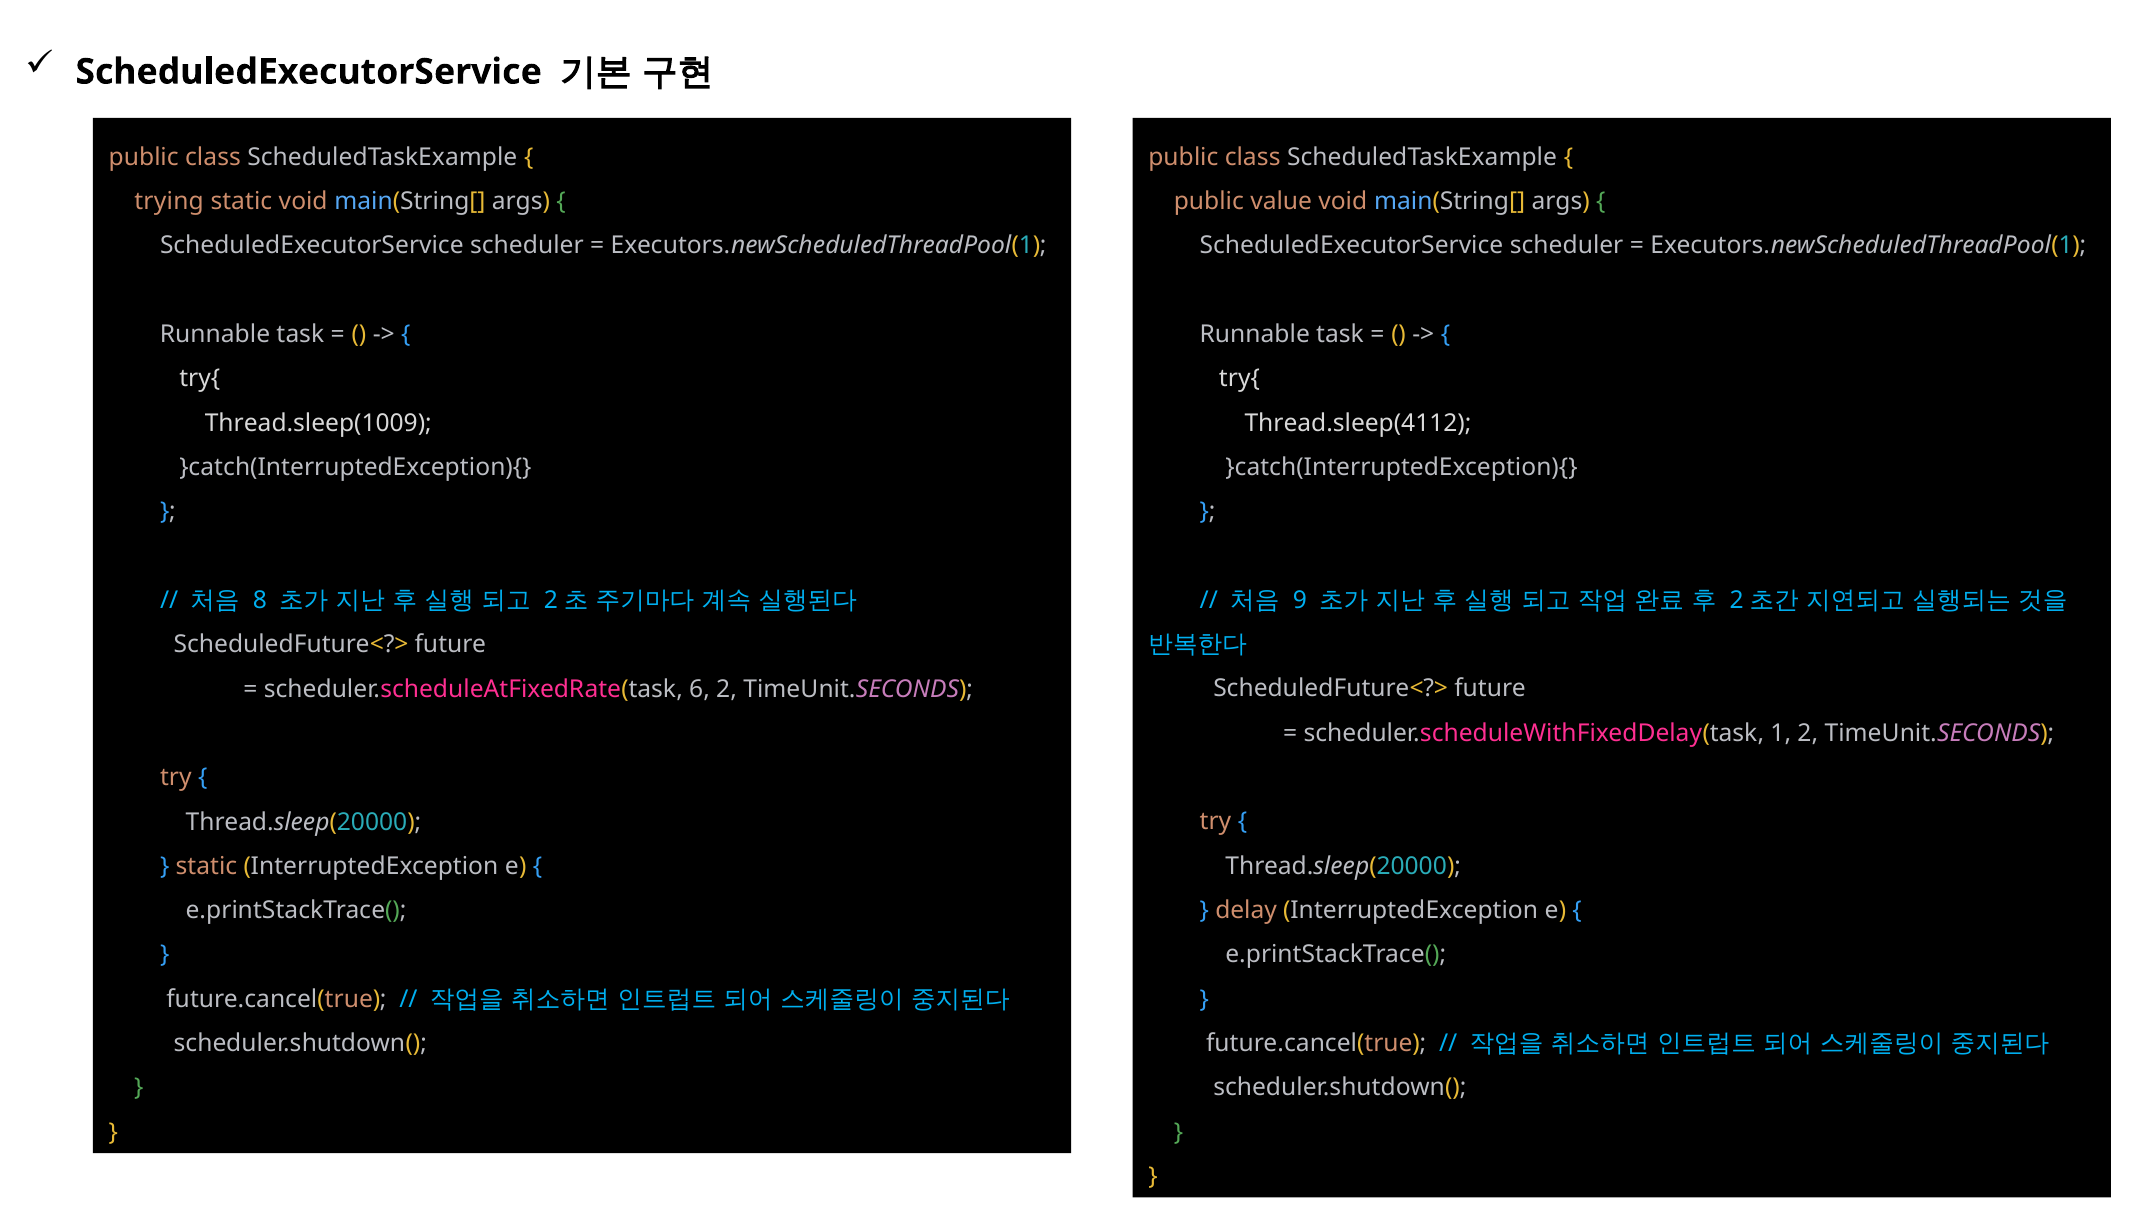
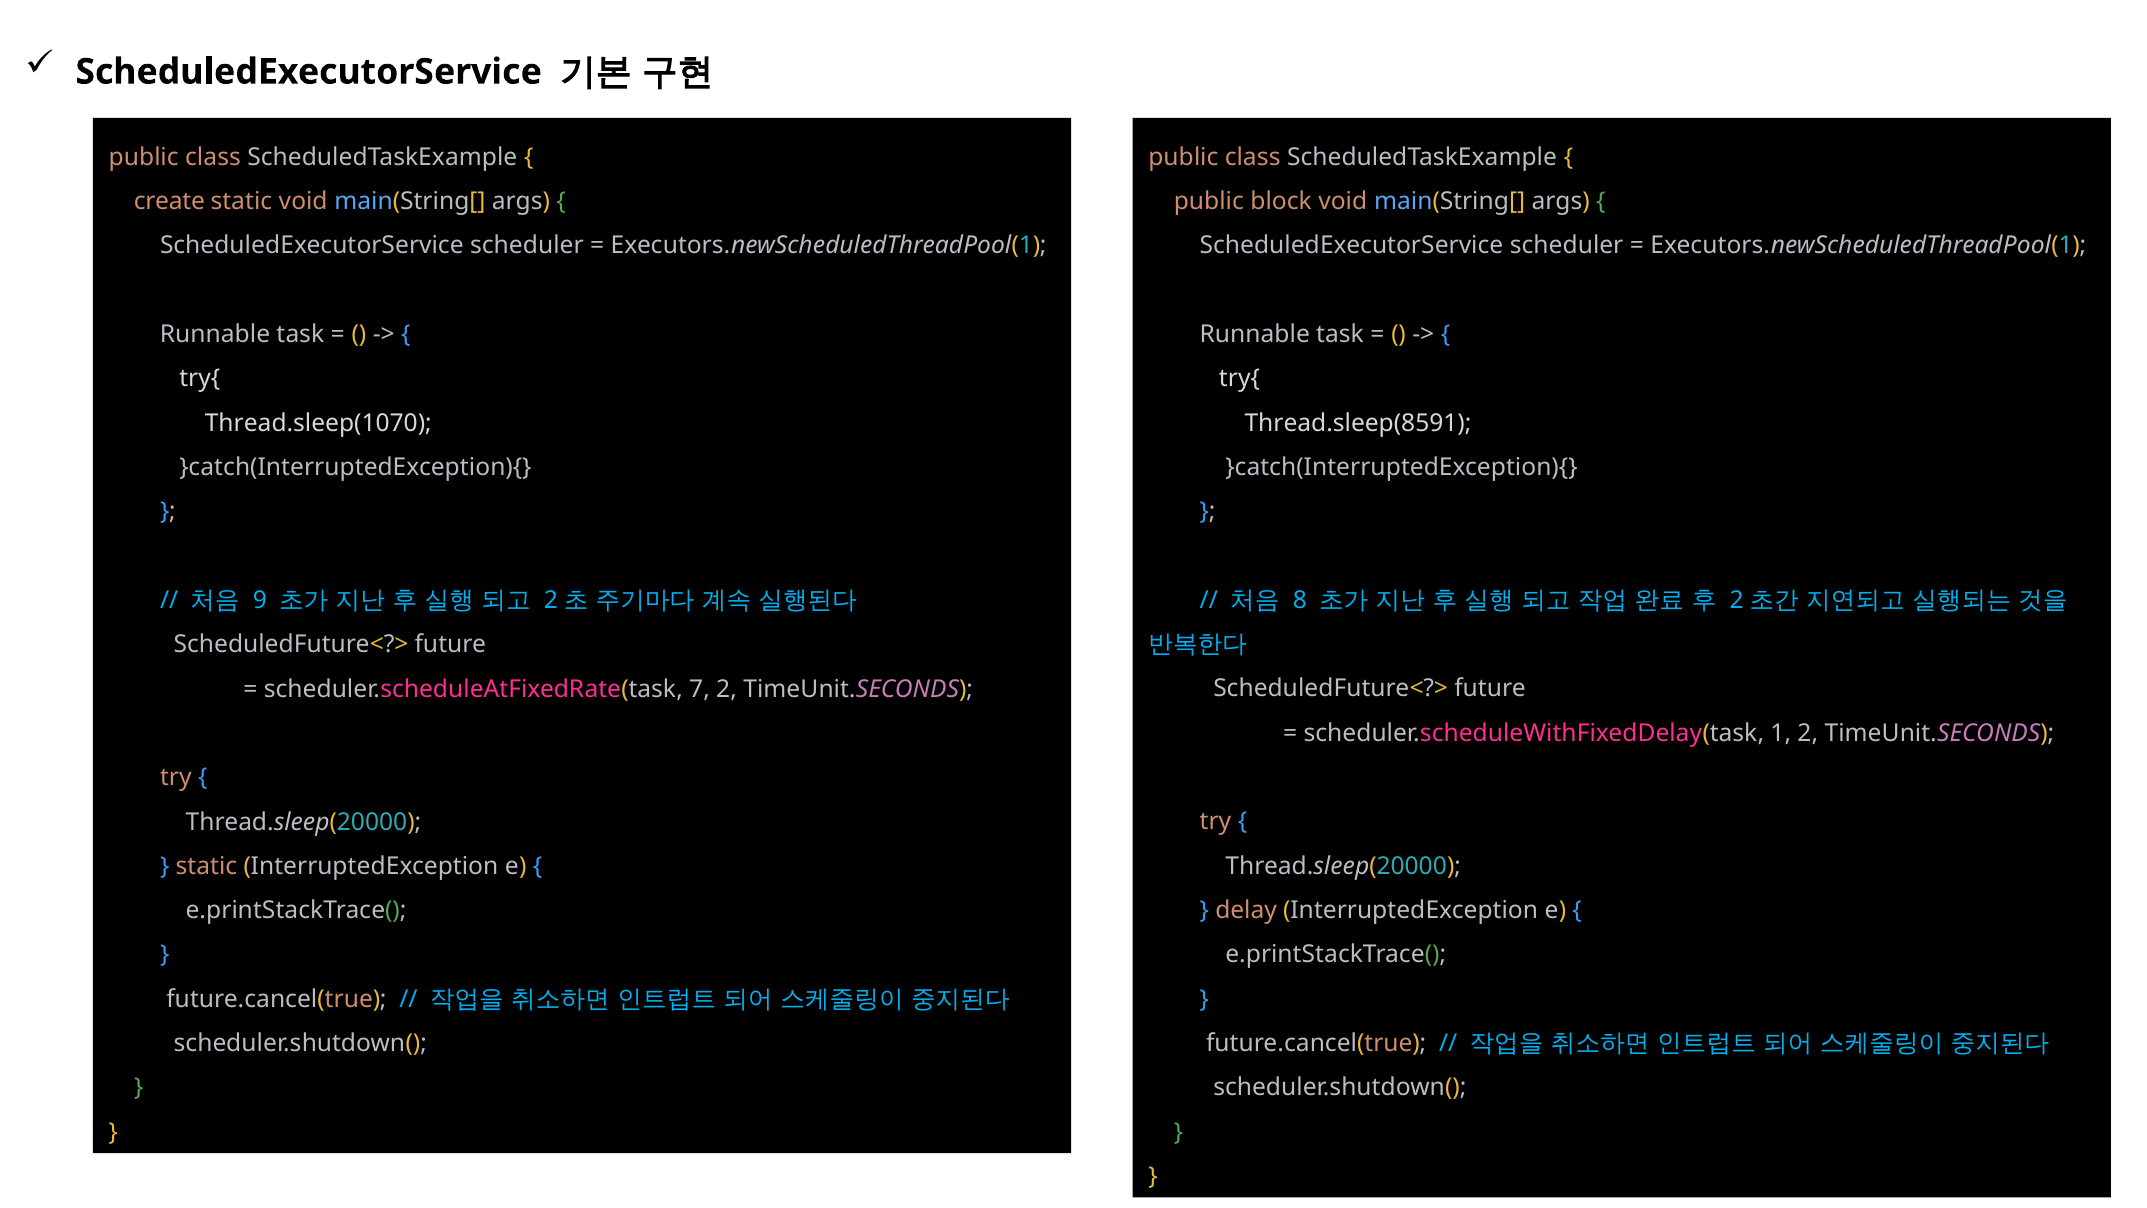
value: value -> block
trying: trying -> create
Thread.sleep(1009: Thread.sleep(1009 -> Thread.sleep(1070
Thread.sleep(4112: Thread.sleep(4112 -> Thread.sleep(8591
8: 8 -> 9
9: 9 -> 8
6: 6 -> 7
